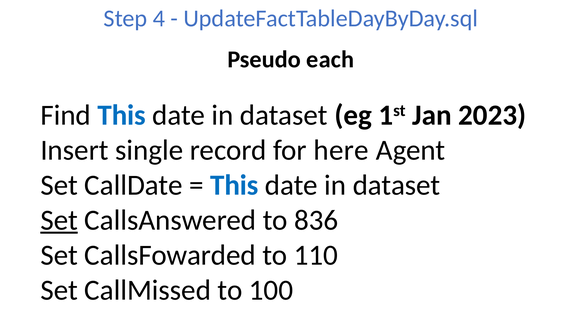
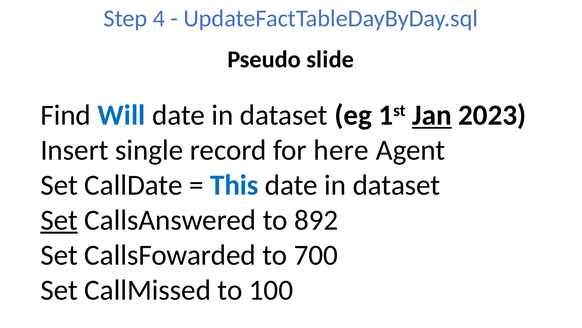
each: each -> slide
Find This: This -> Will
Jan underline: none -> present
836: 836 -> 892
110: 110 -> 700
